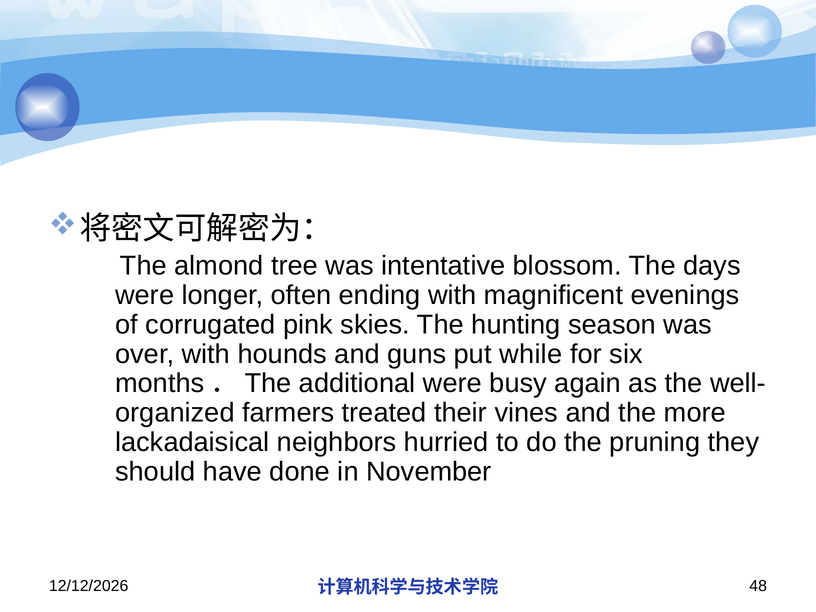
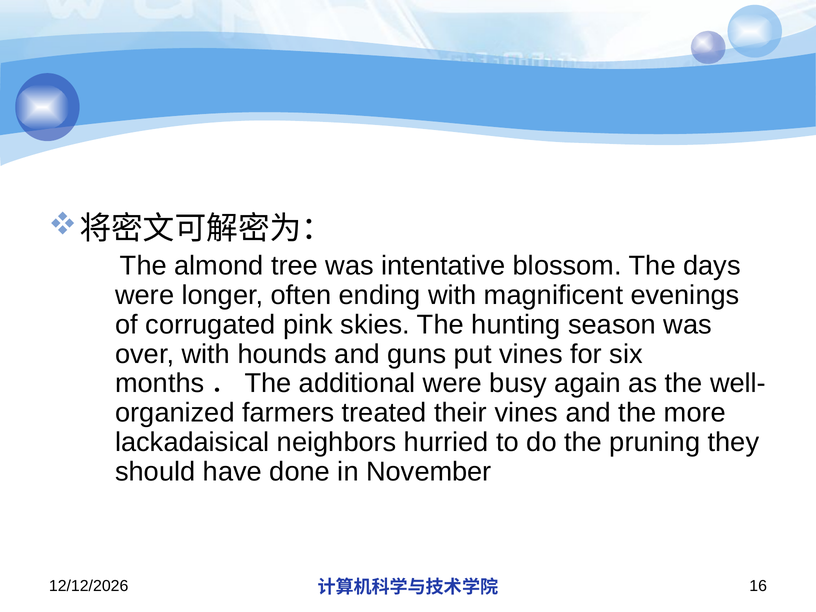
put while: while -> vines
48: 48 -> 16
